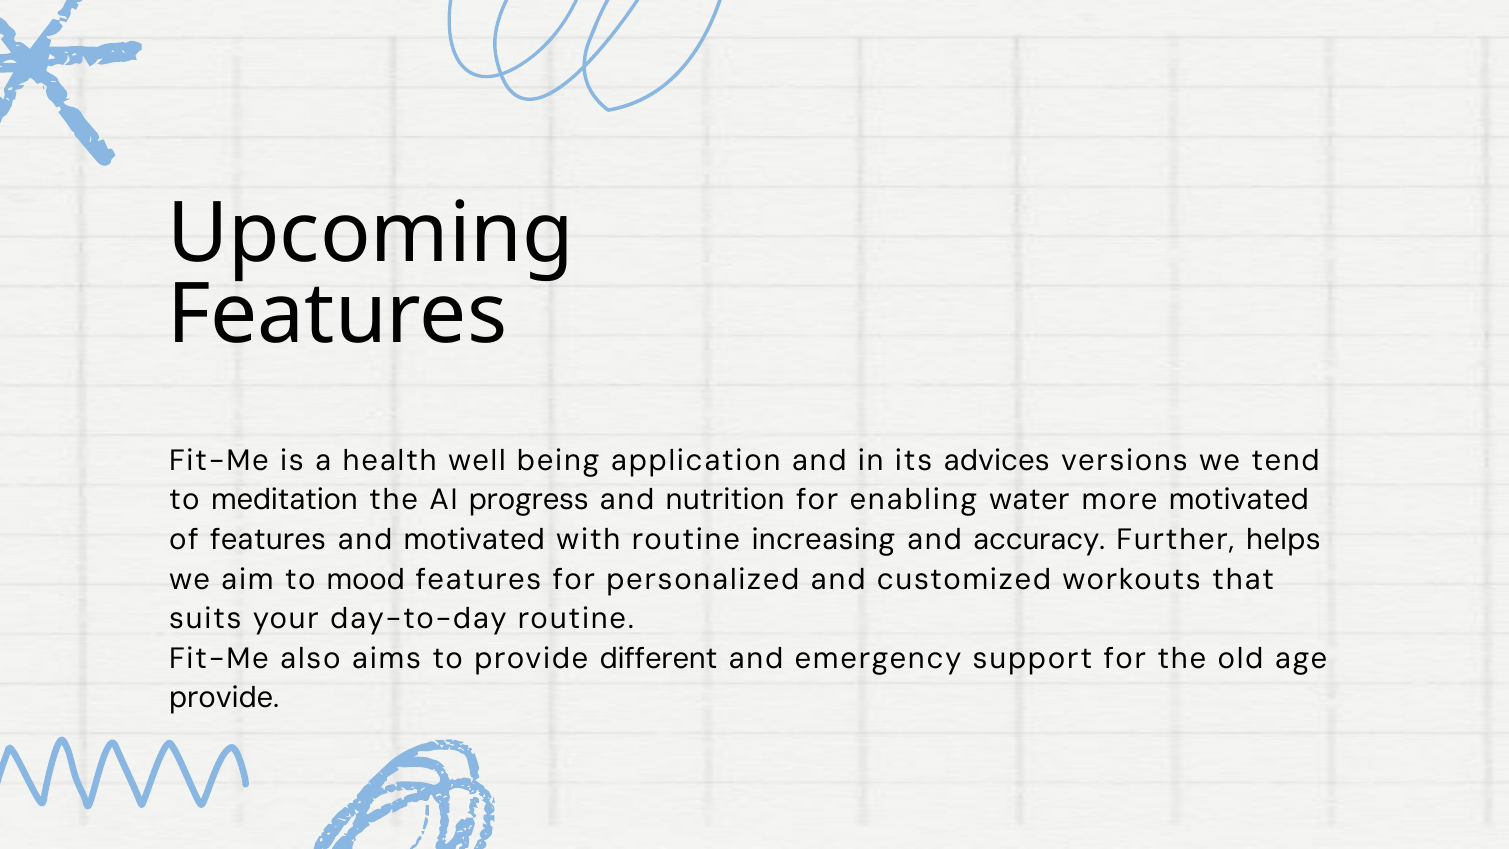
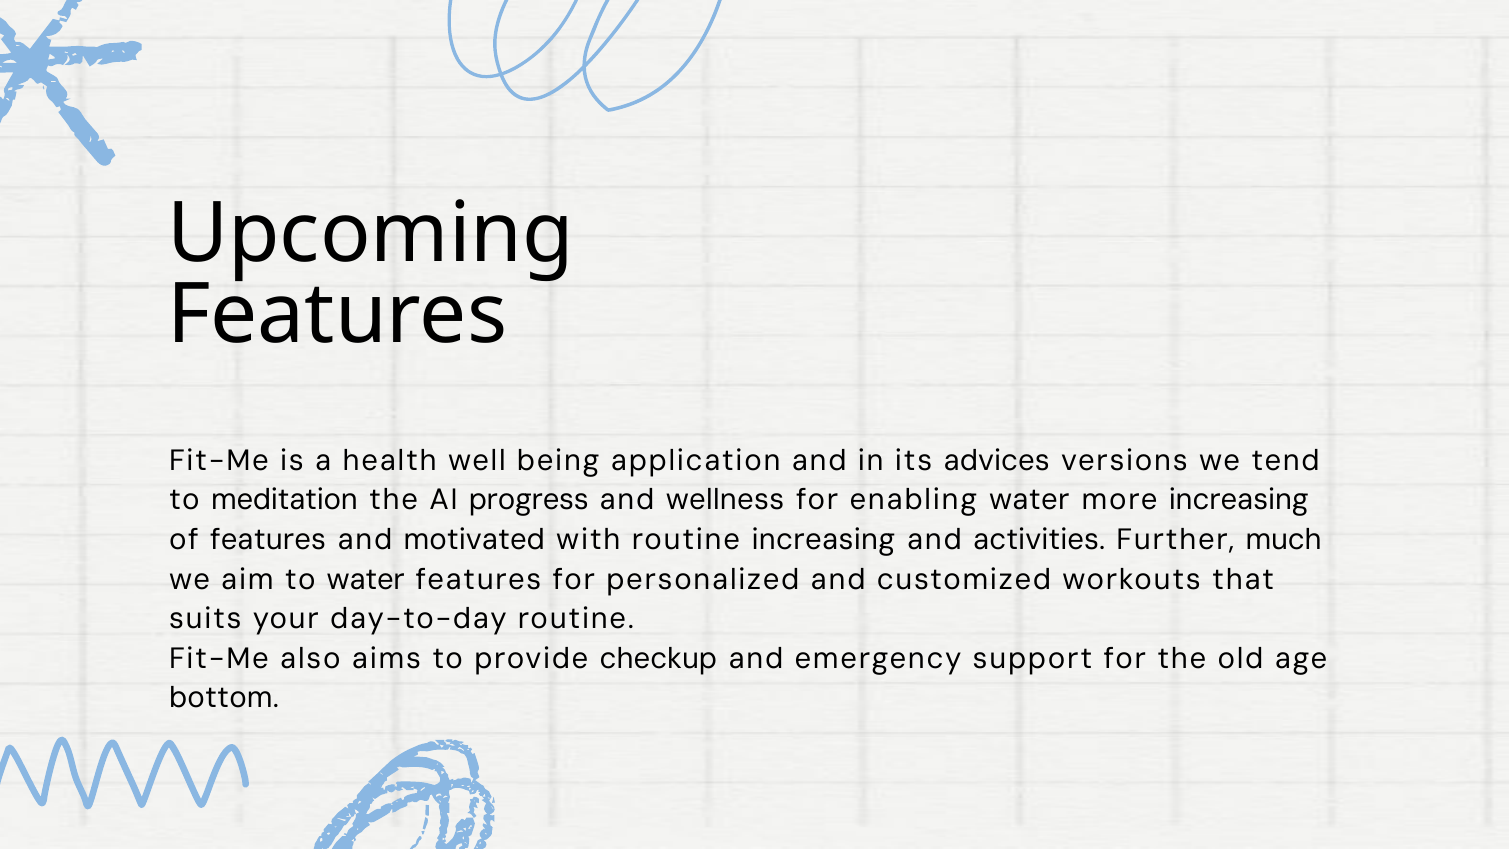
nutrition: nutrition -> wellness
more motivated: motivated -> increasing
accuracy: accuracy -> activities
helps: helps -> much
to mood: mood -> water
different: different -> checkup
provide at (224, 698): provide -> bottom
